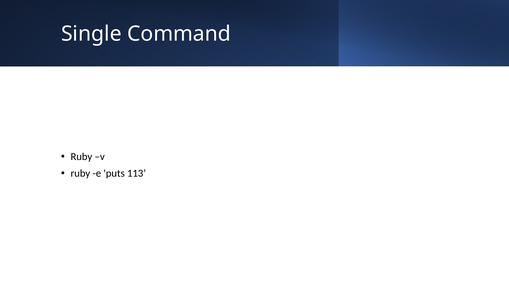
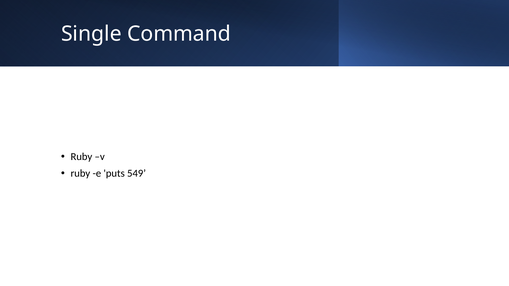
113: 113 -> 549
